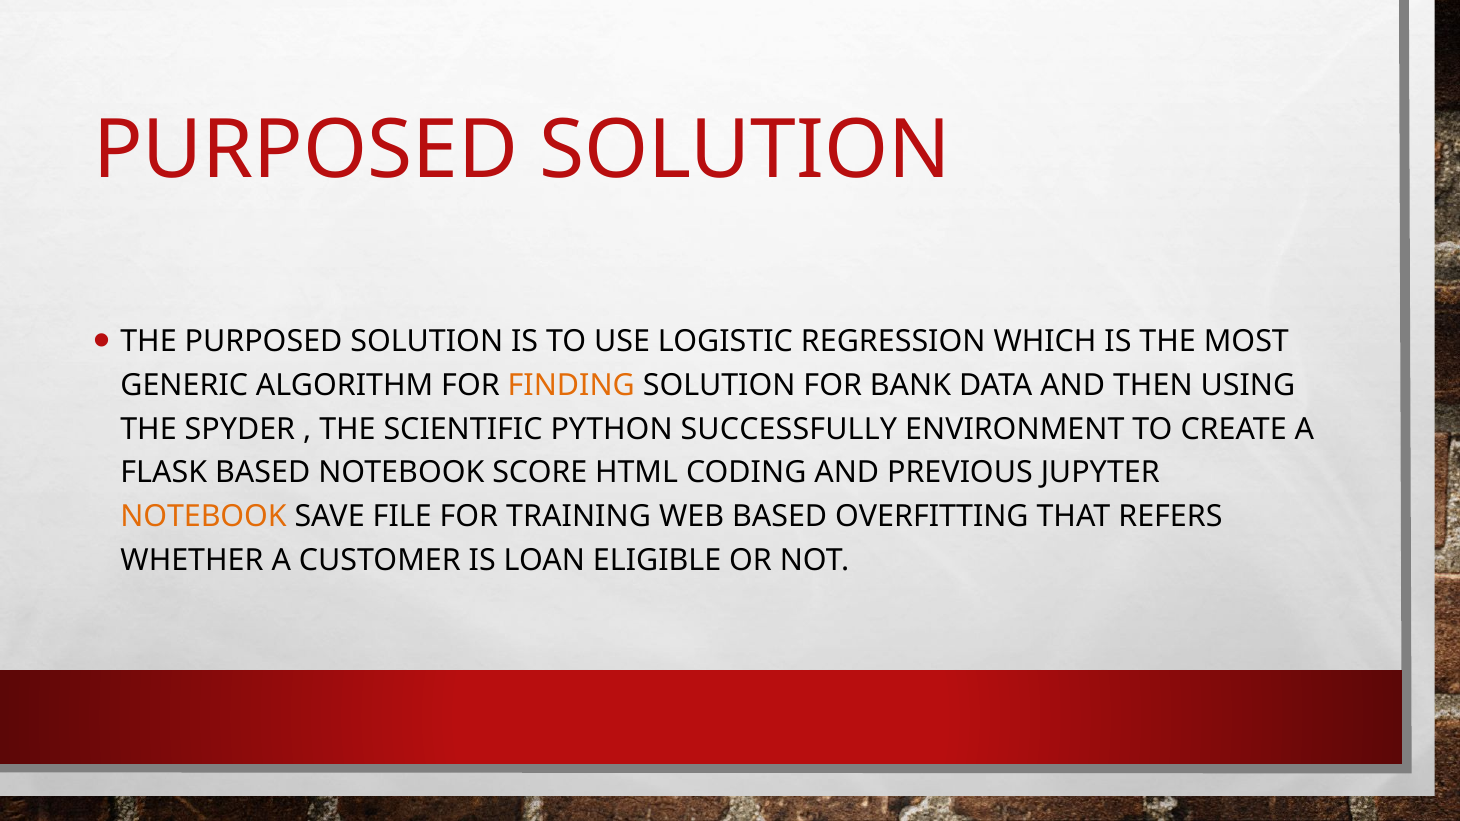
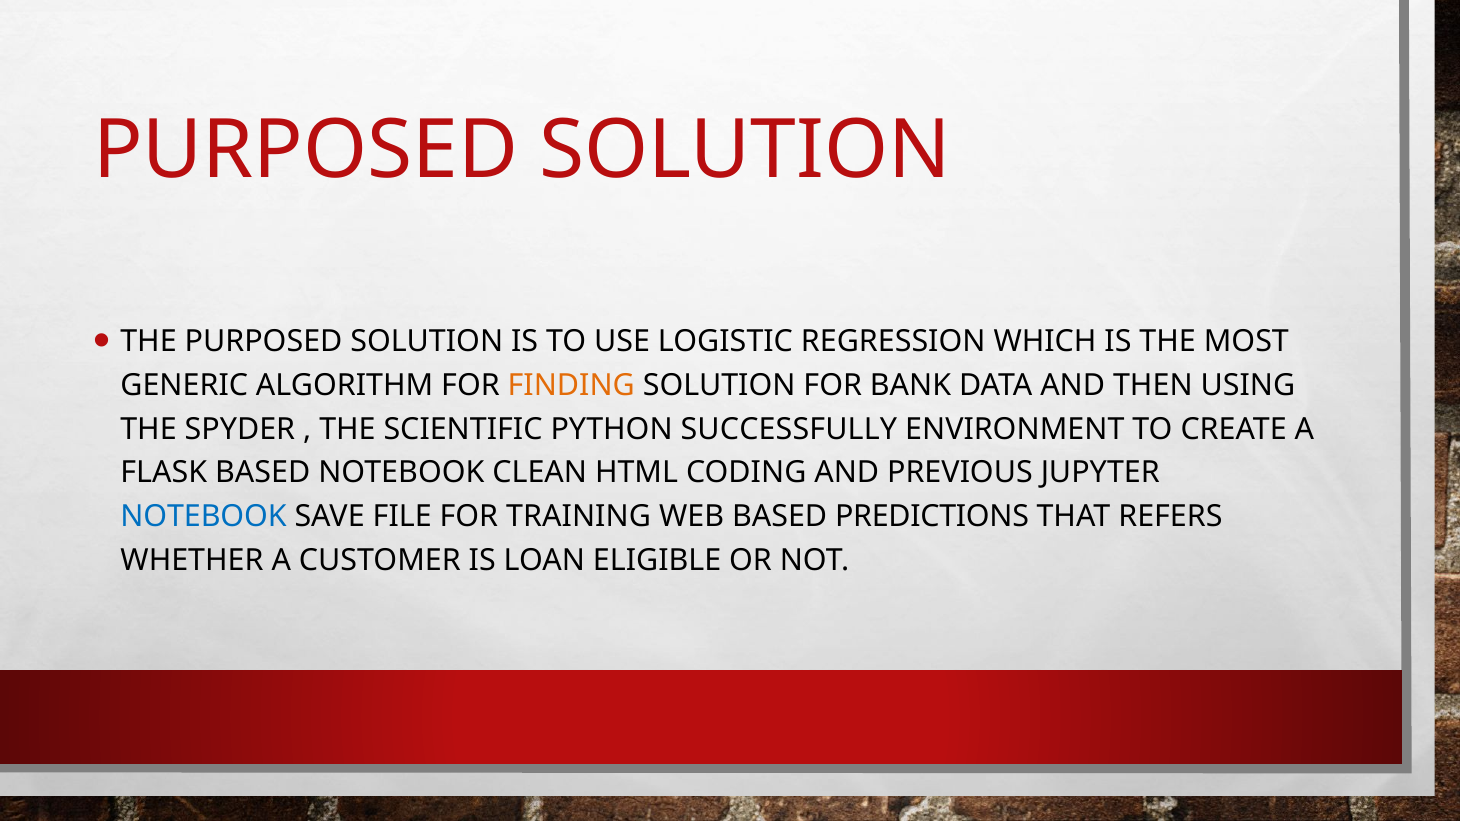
SCORE: SCORE -> CLEAN
NOTEBOOK at (204, 517) colour: orange -> blue
OVERFITTING: OVERFITTING -> PREDICTIONS
